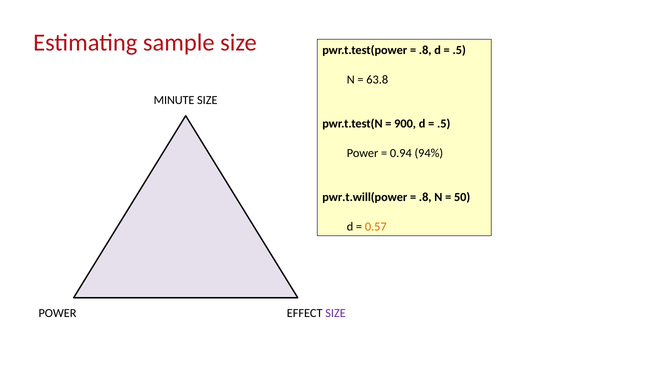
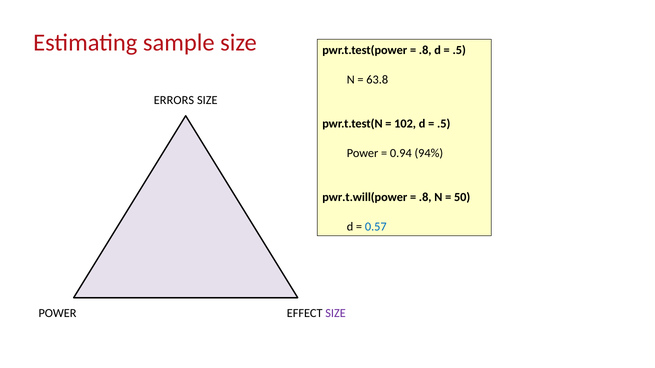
MINUTE: MINUTE -> ERRORS
900: 900 -> 102
0.57 colour: orange -> blue
